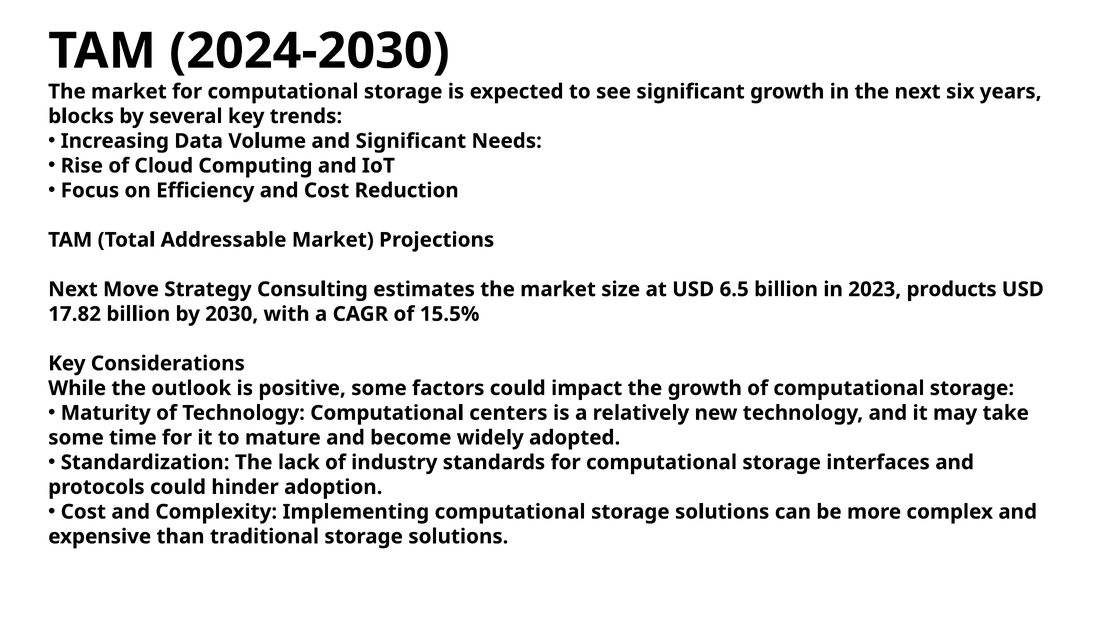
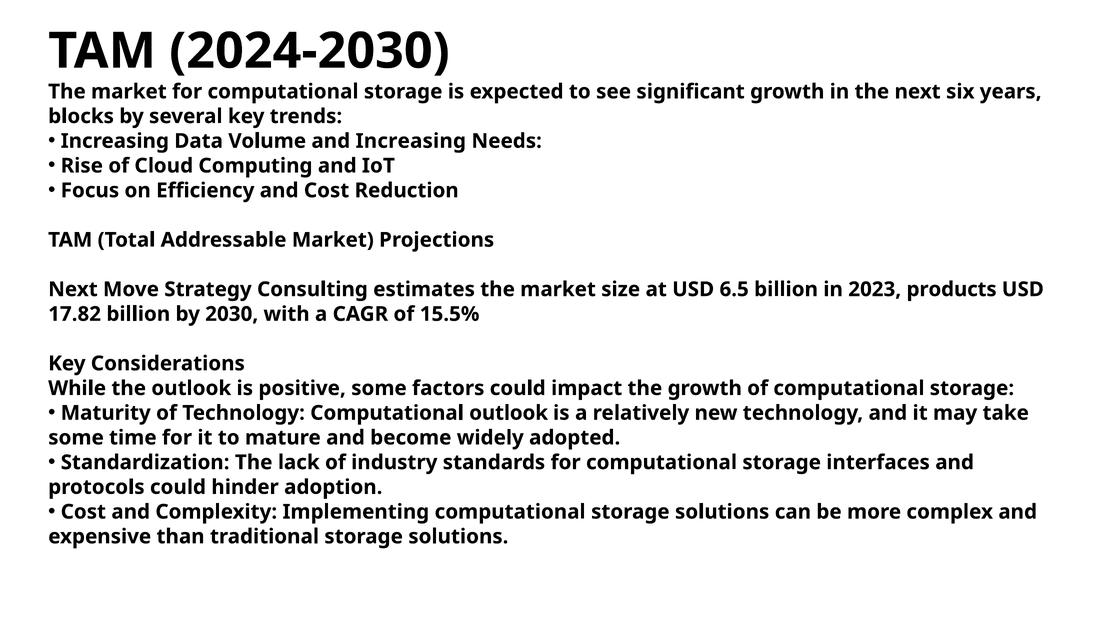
and Significant: Significant -> Increasing
Computational centers: centers -> outlook
